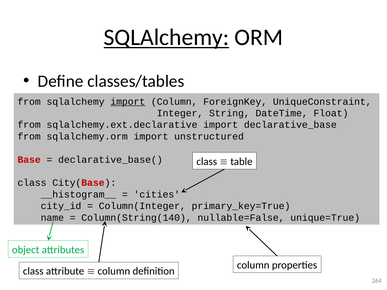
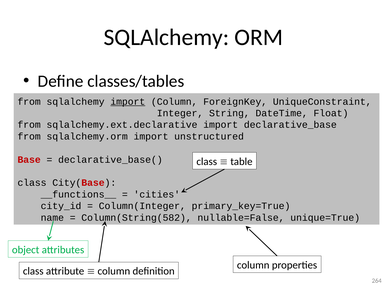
SQLAlchemy at (166, 37) underline: present -> none
__histogram__: __histogram__ -> __functions__
Column(String(140: Column(String(140 -> Column(String(582
